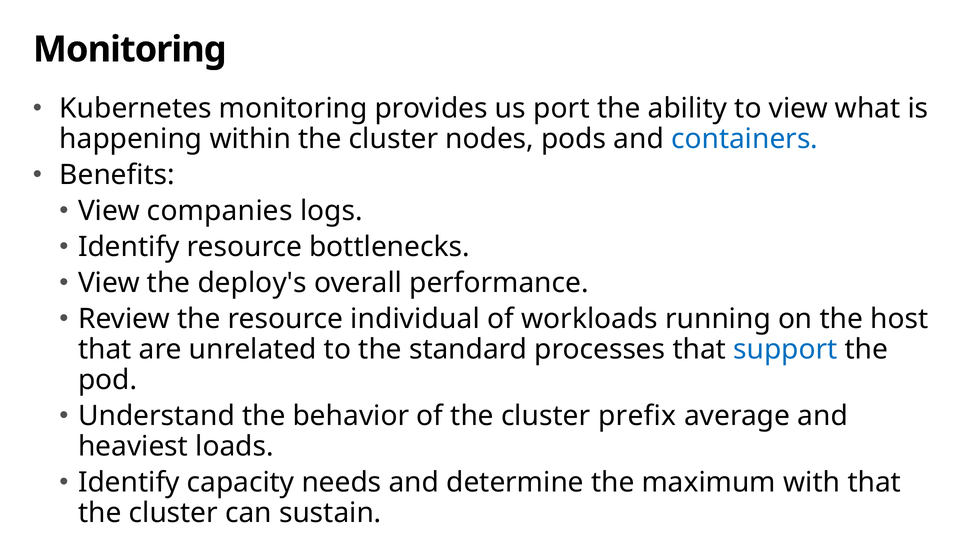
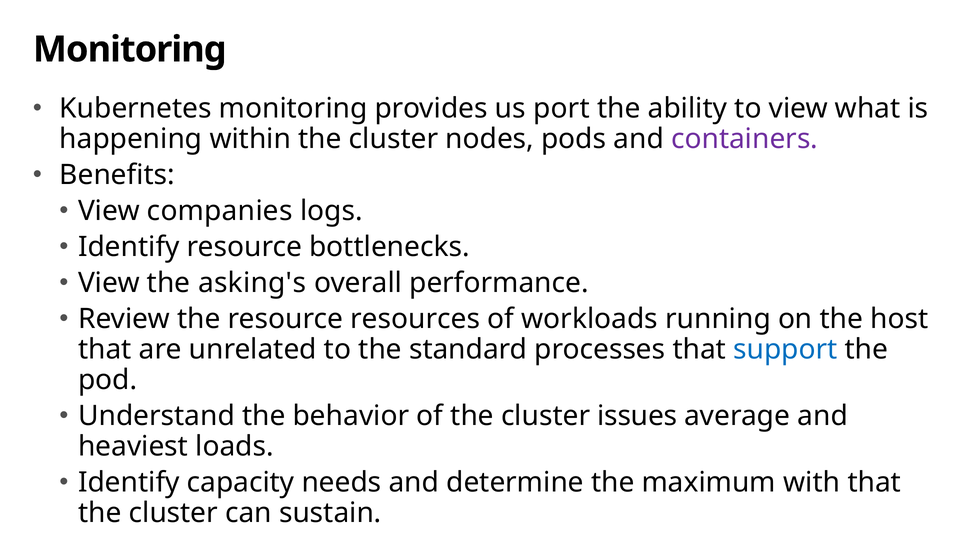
containers colour: blue -> purple
deploy's: deploy's -> asking's
individual: individual -> resources
prefix: prefix -> issues
